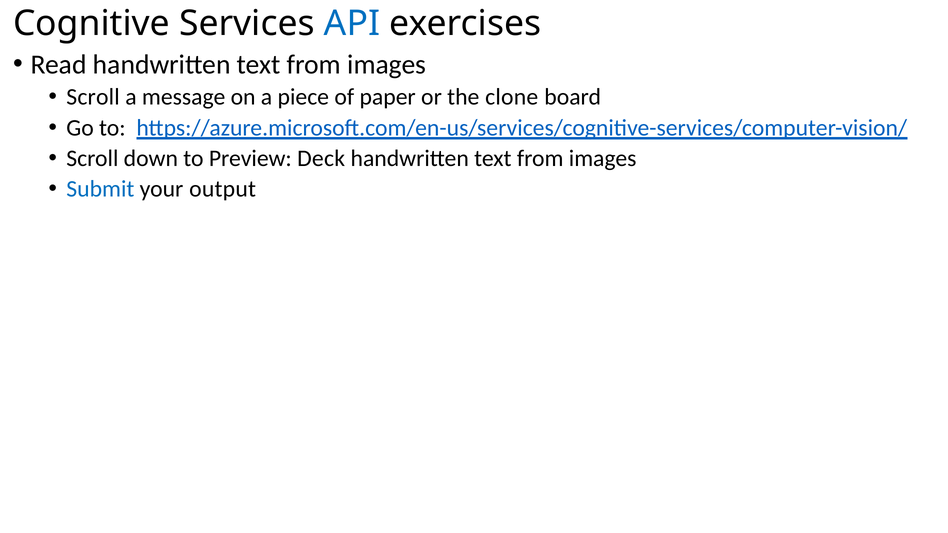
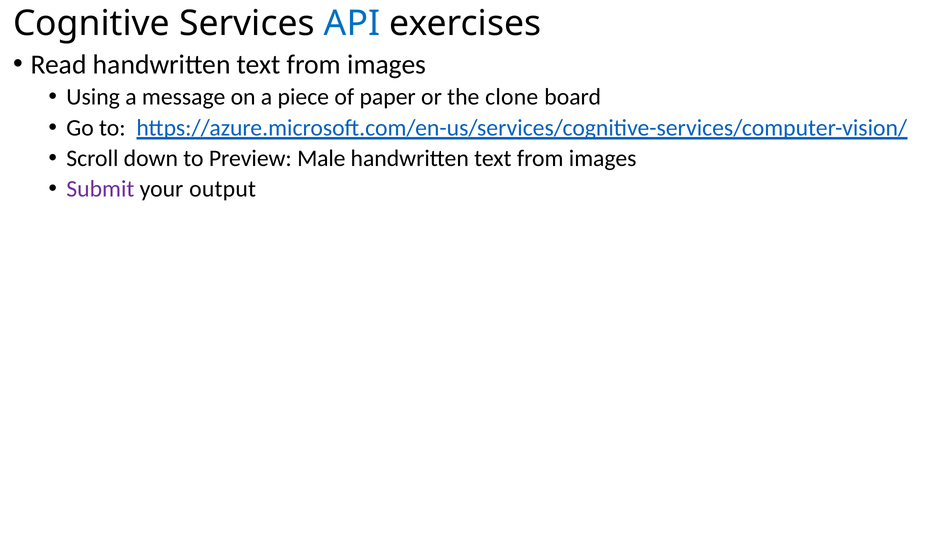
Scroll at (93, 97): Scroll -> Using
Deck: Deck -> Male
Submit colour: blue -> purple
